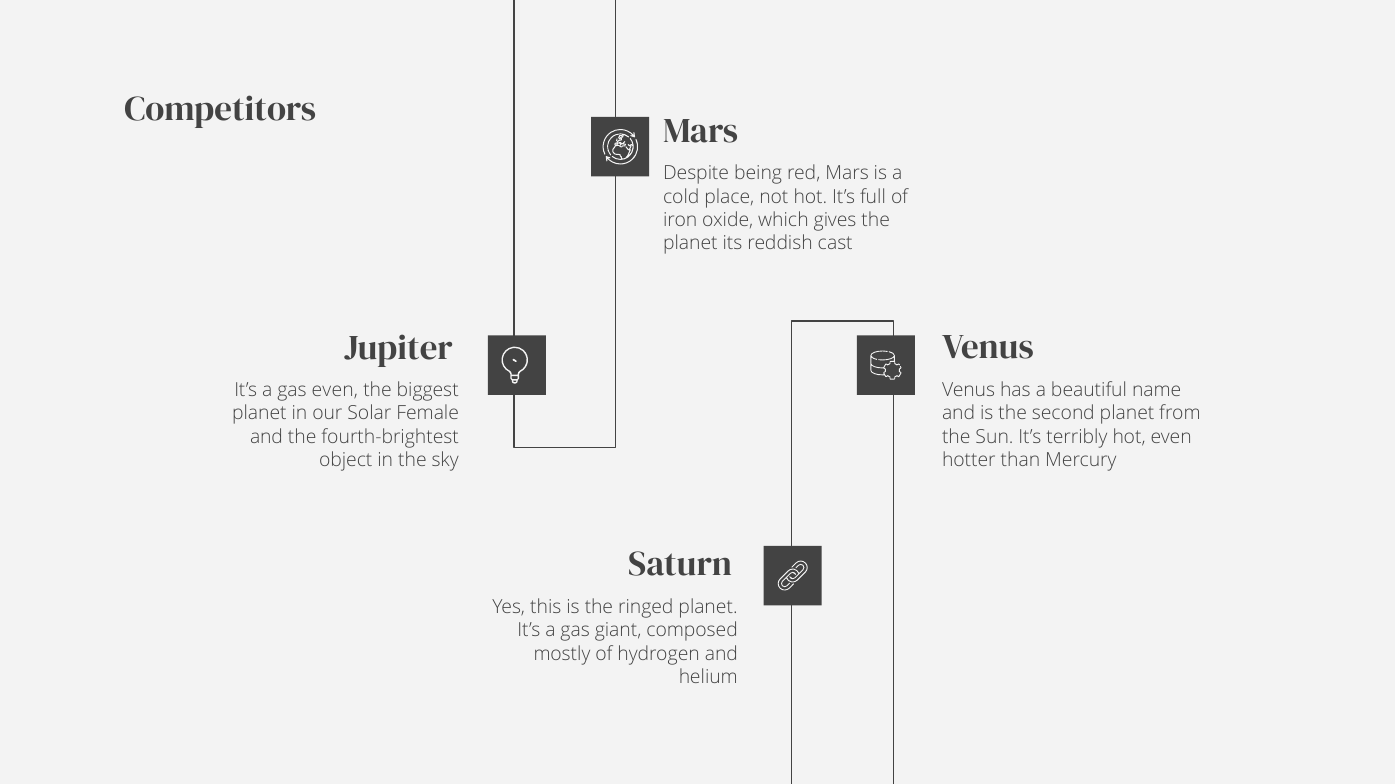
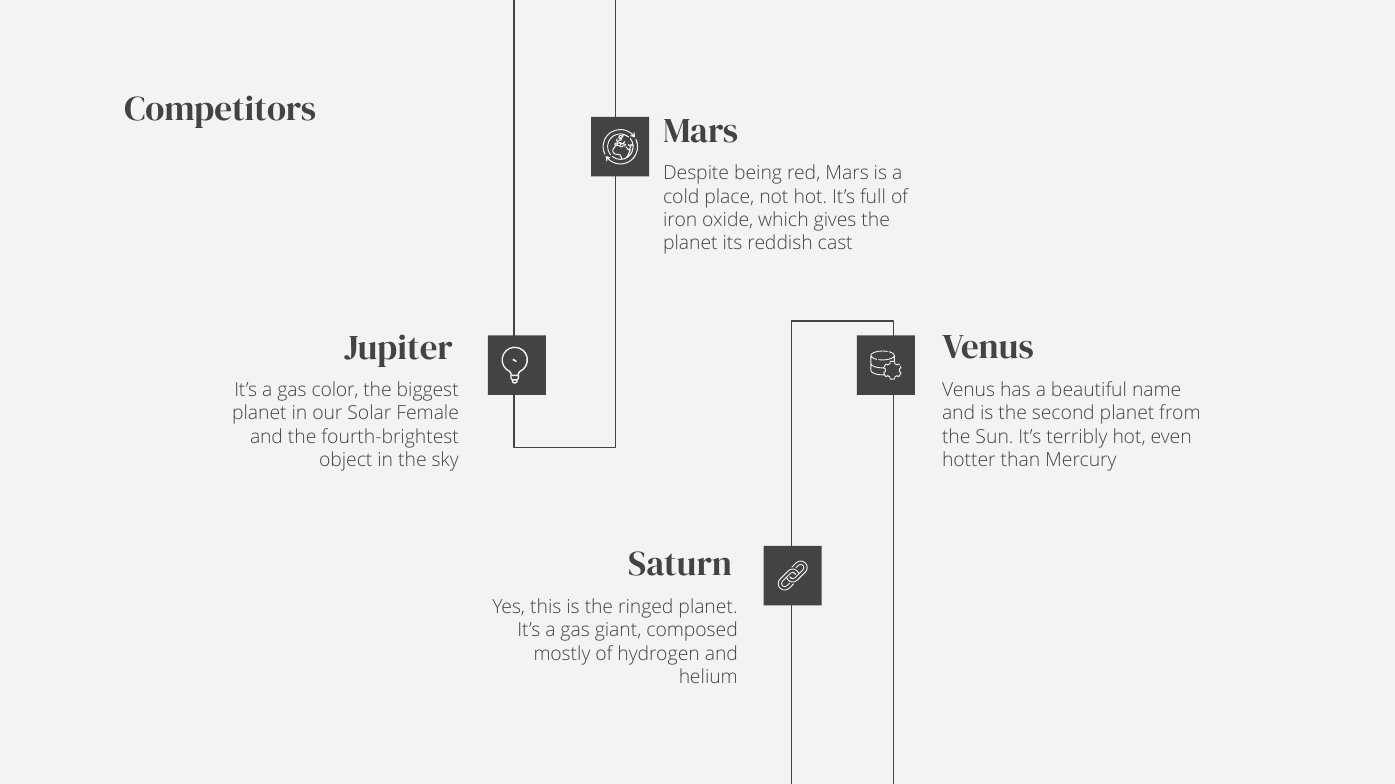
gas even: even -> color
